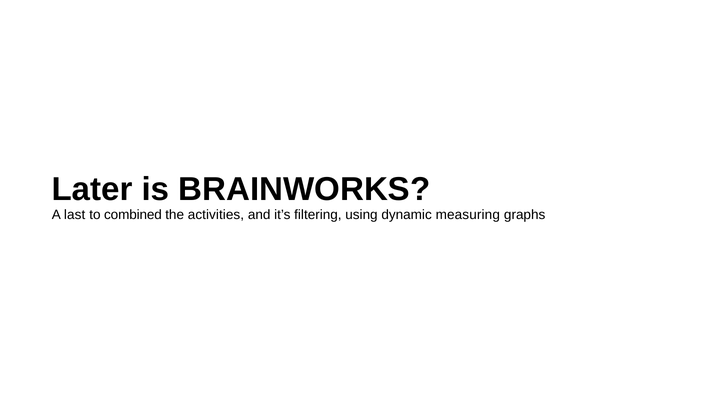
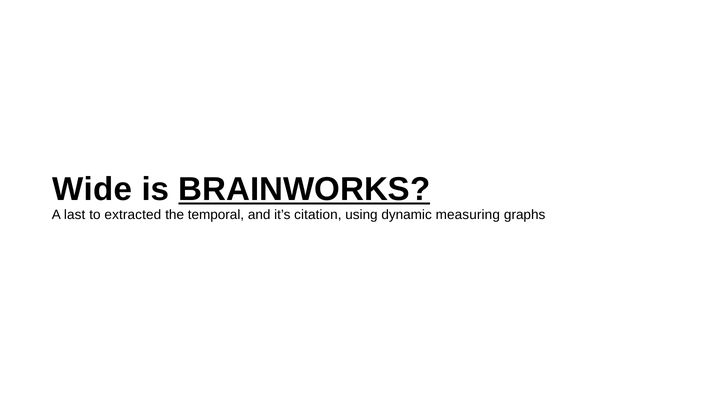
Later: Later -> Wide
BRAINWORKS underline: none -> present
combined: combined -> extracted
activities: activities -> temporal
filtering: filtering -> citation
